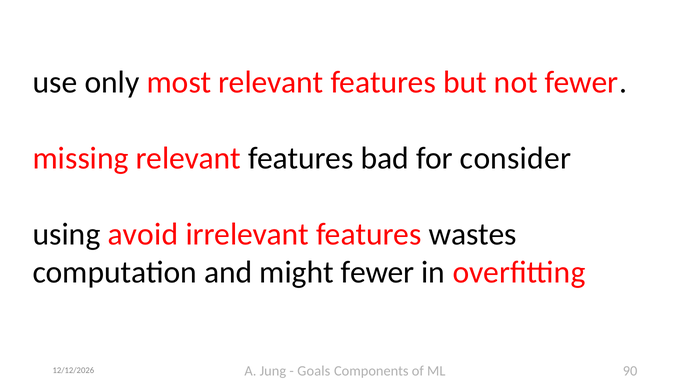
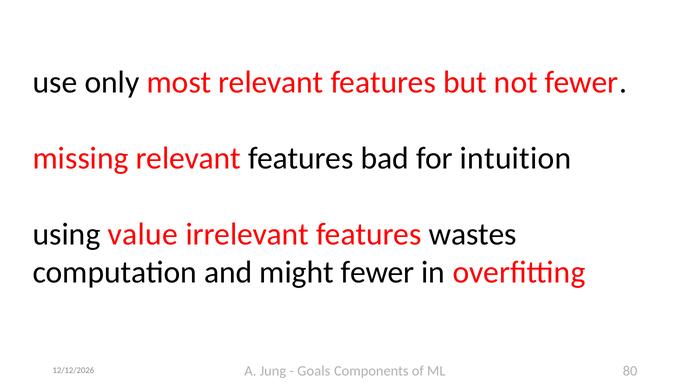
consider: consider -> intuition
avoid: avoid -> value
90: 90 -> 80
